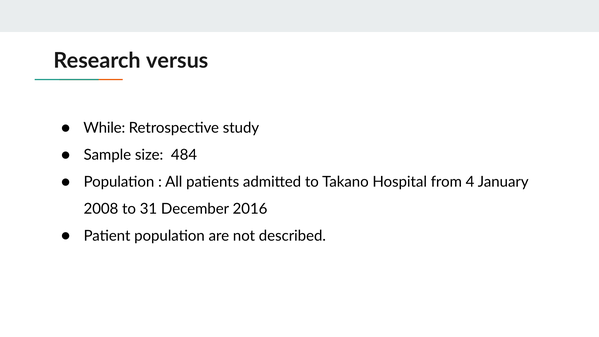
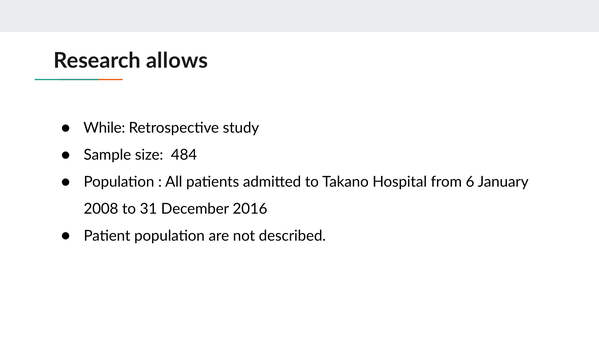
versus: versus -> allows
4: 4 -> 6
